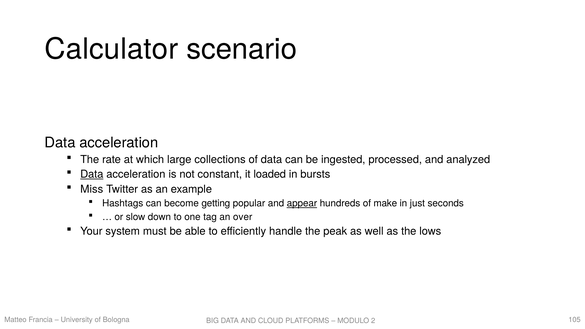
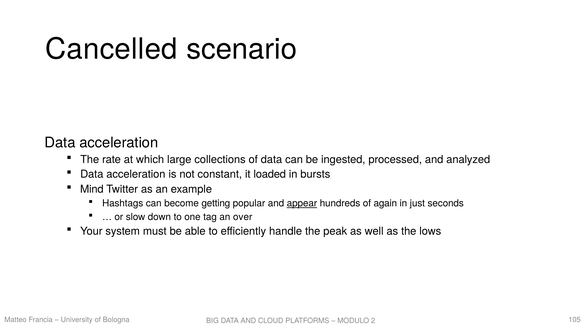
Calculator: Calculator -> Cancelled
Data at (92, 174) underline: present -> none
Miss: Miss -> Mind
make: make -> again
